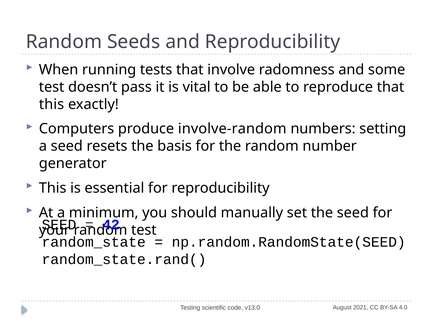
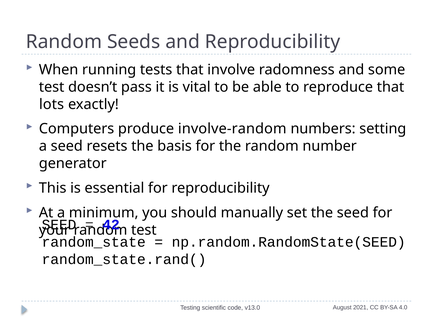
this at (52, 104): this -> lots
